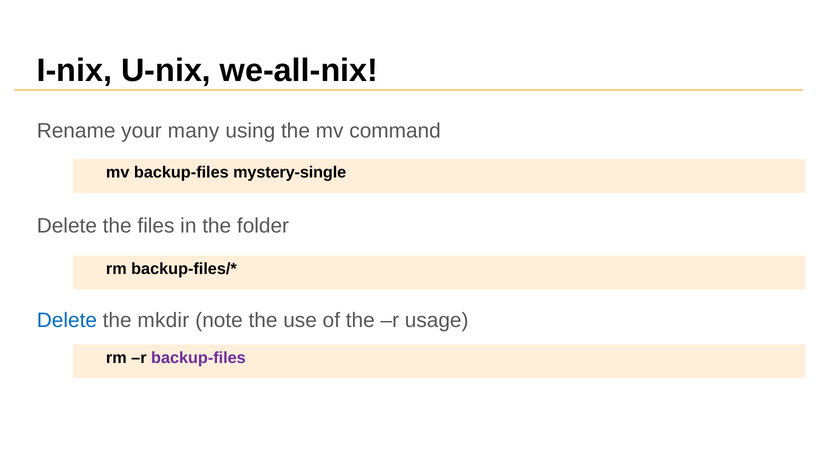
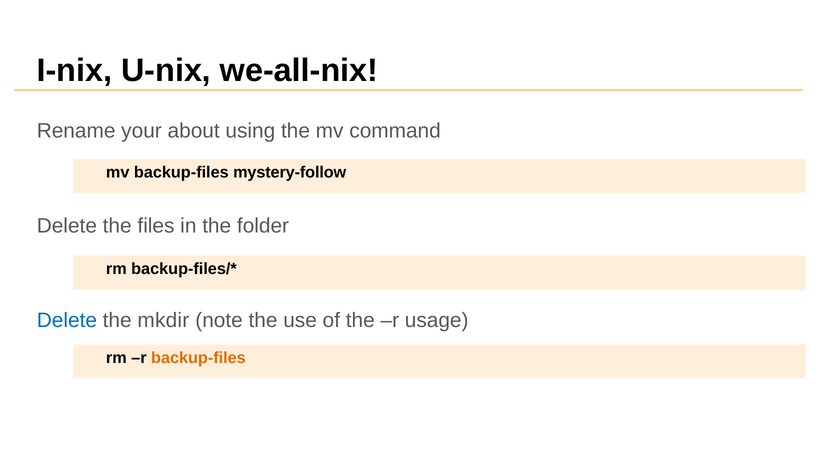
many: many -> about
mystery-single: mystery-single -> mystery-follow
backup-files at (198, 358) colour: purple -> orange
